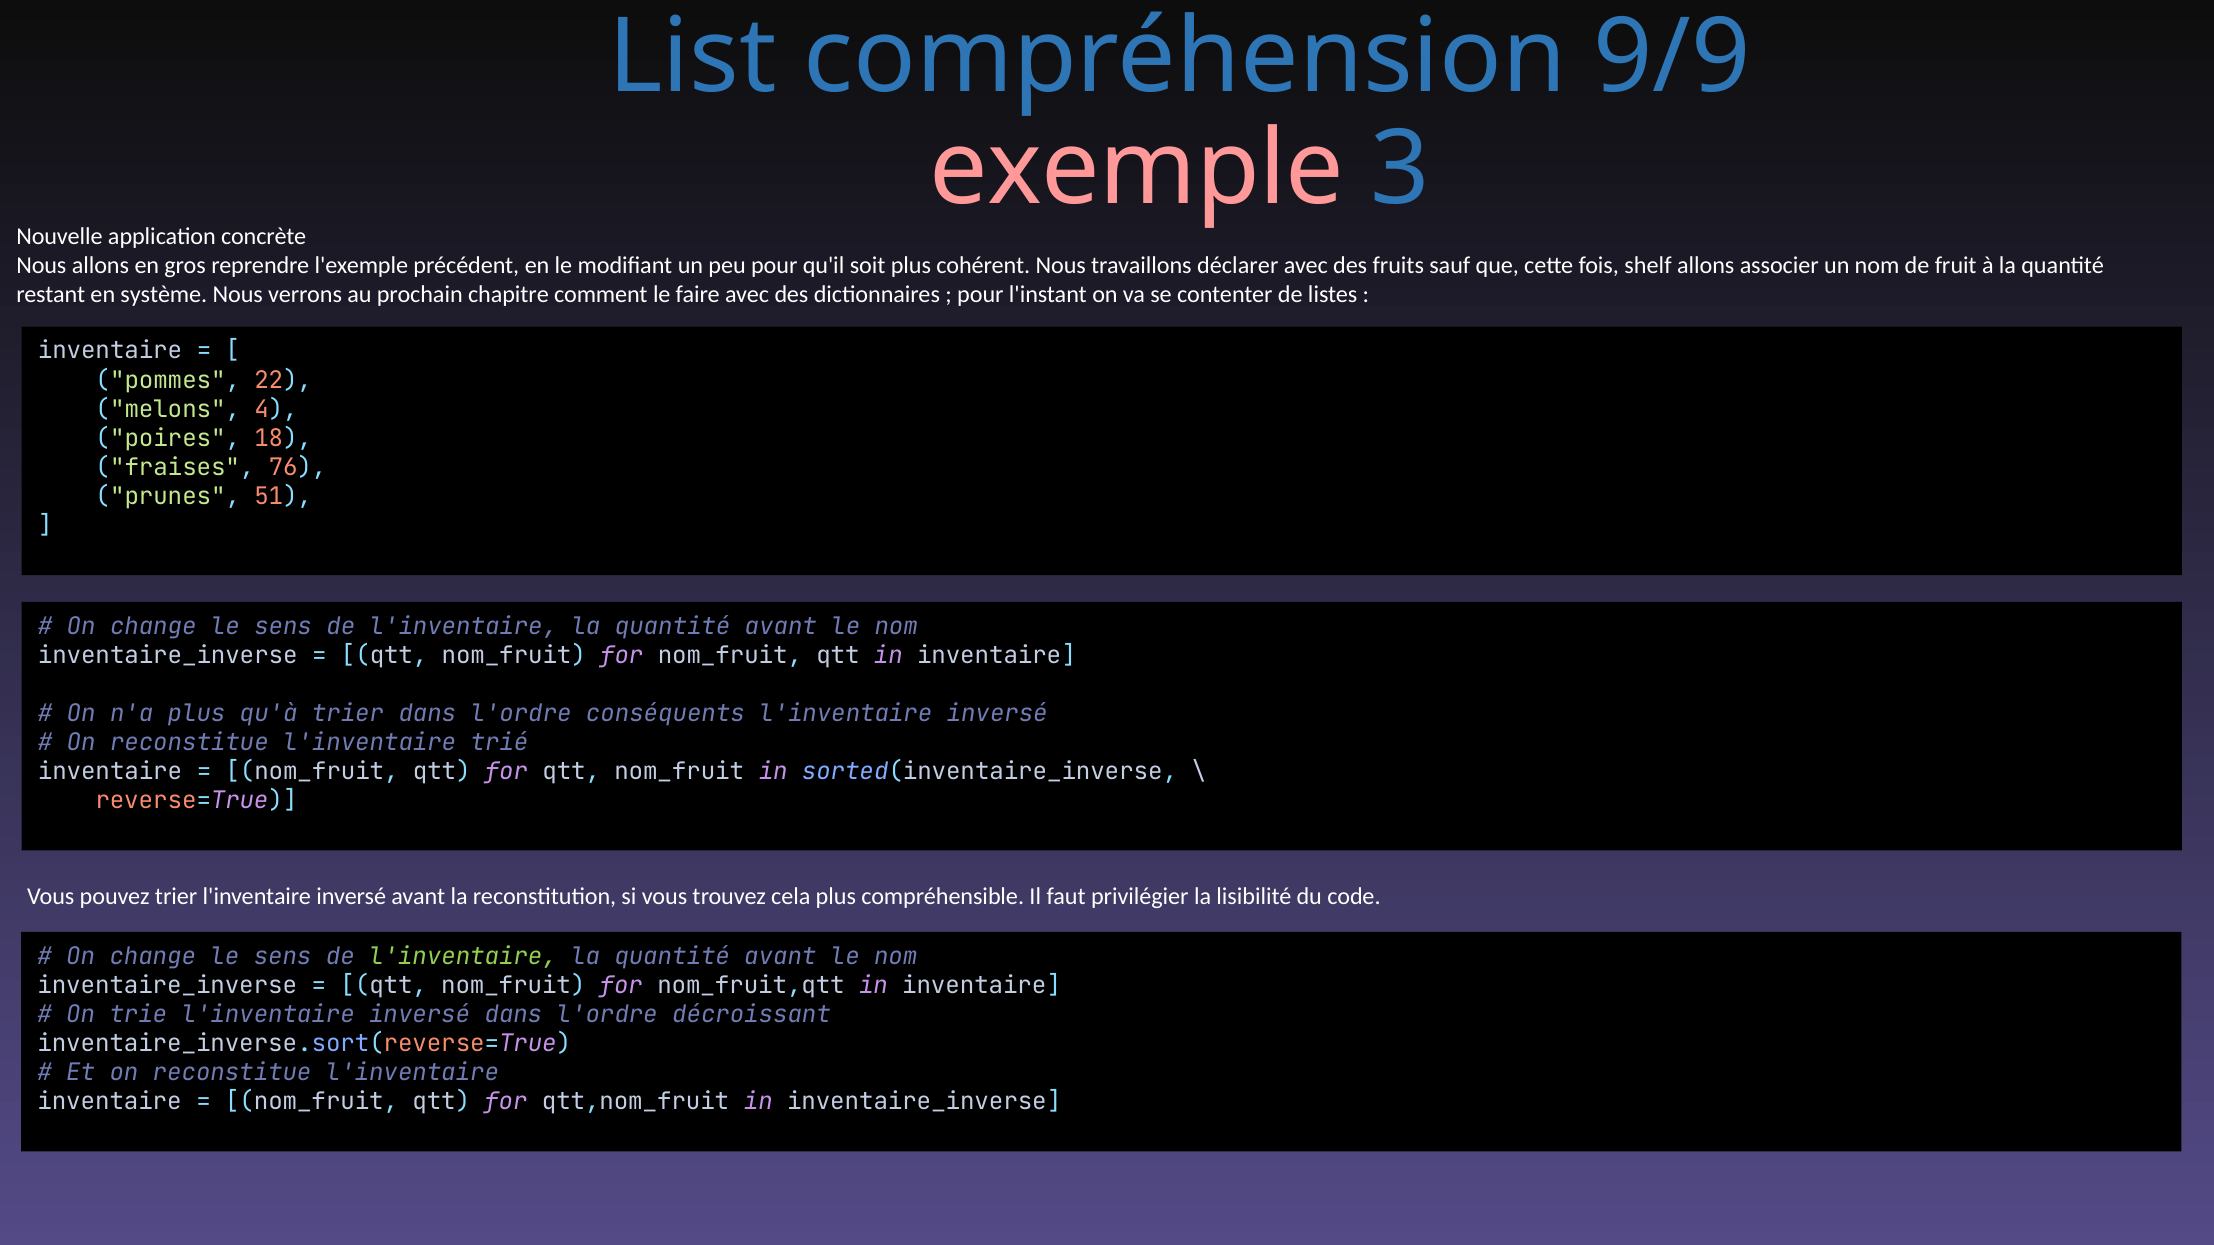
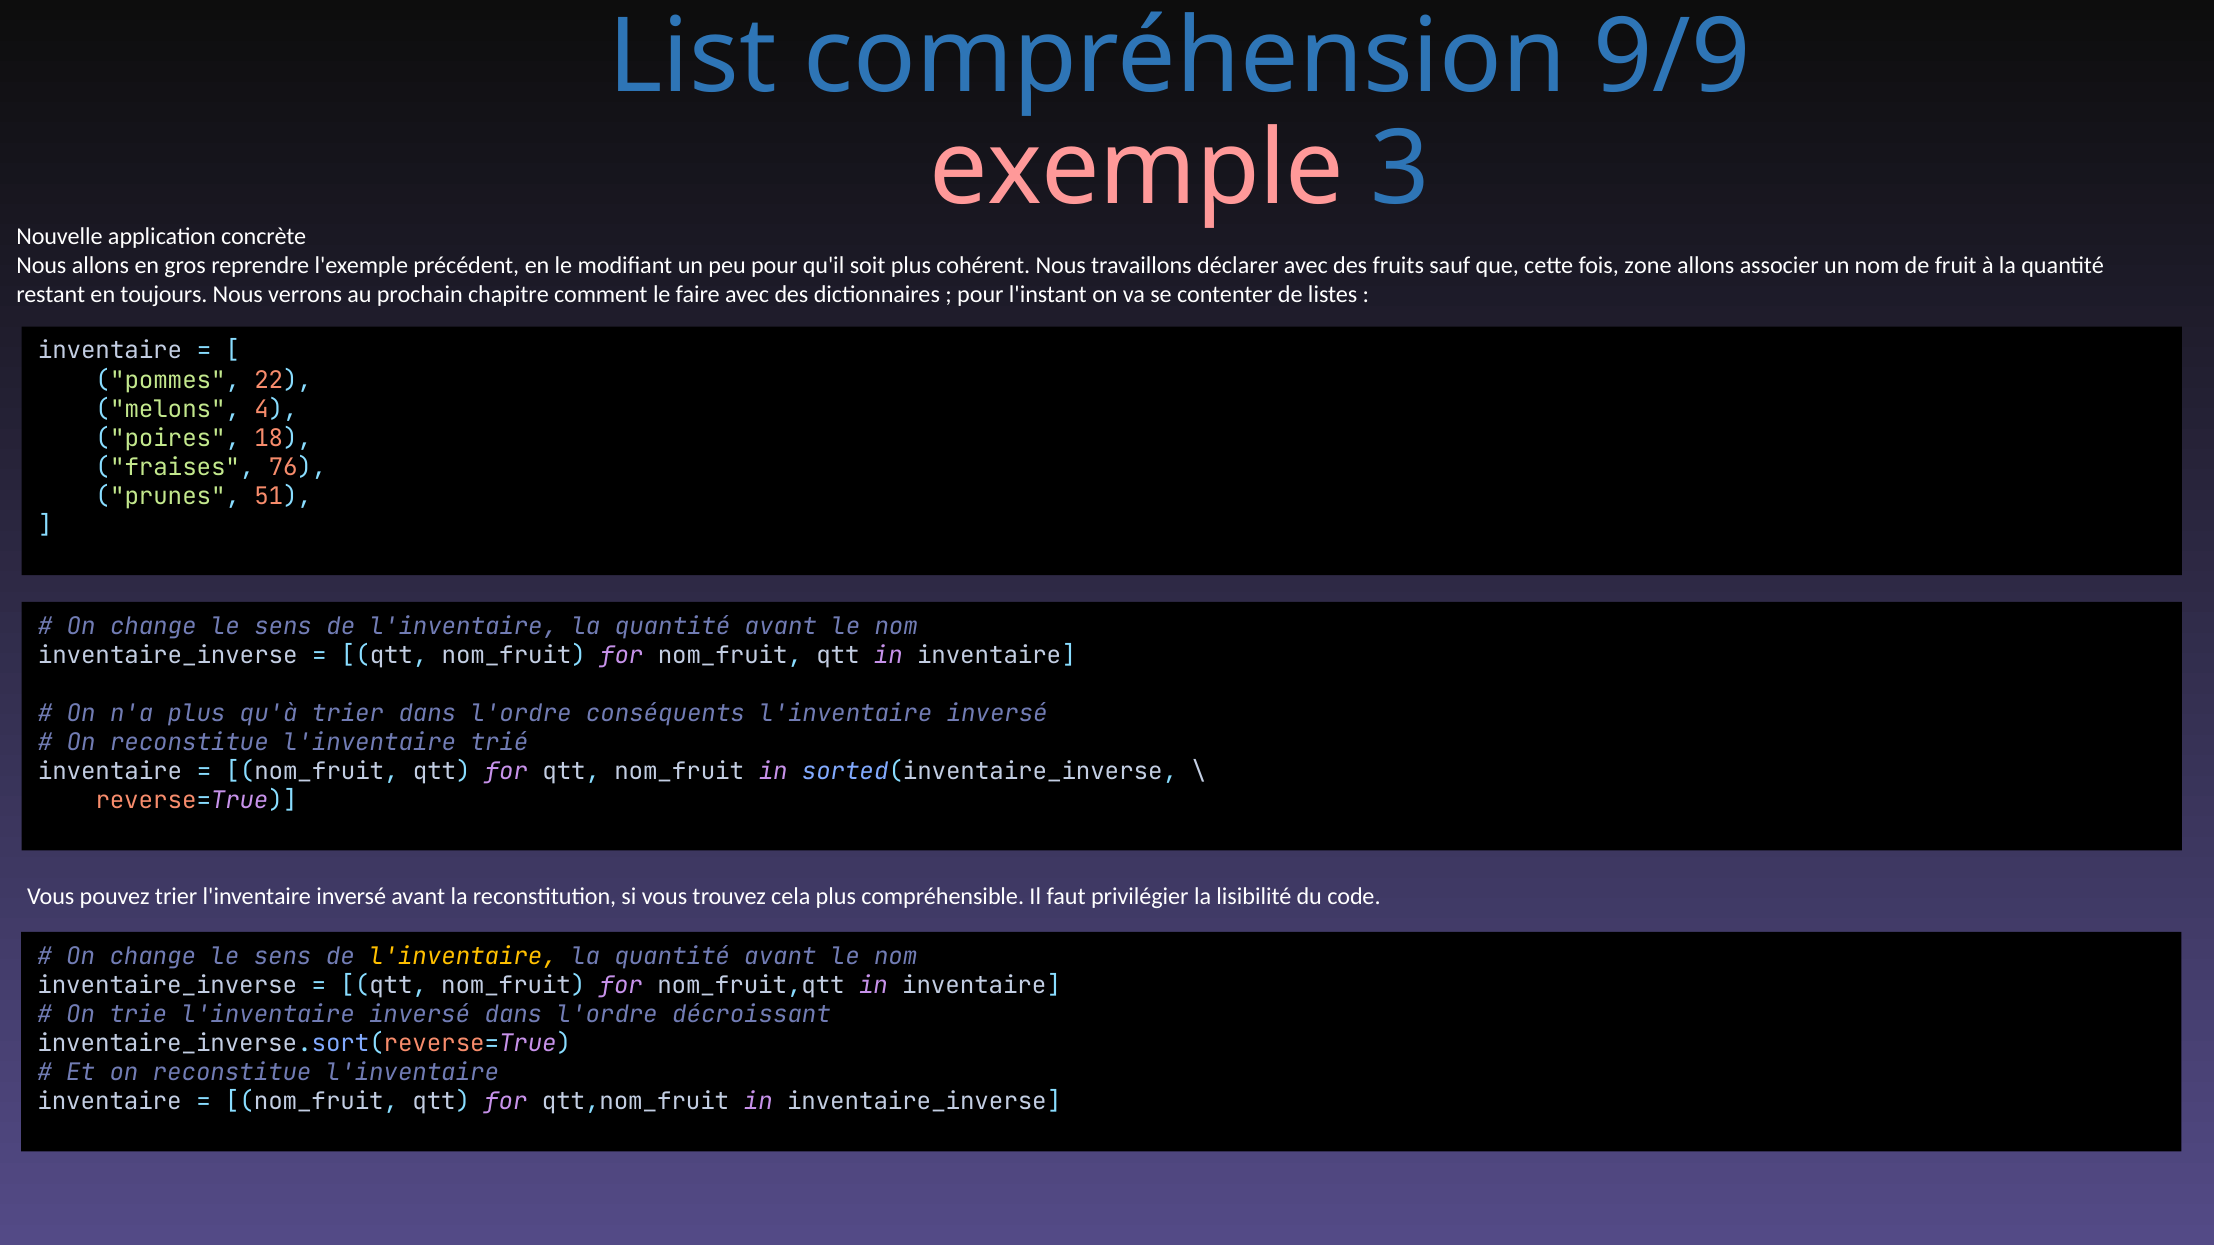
shelf: shelf -> zone
système: système -> toujours
l'inventaire at (463, 957) colour: light green -> yellow
